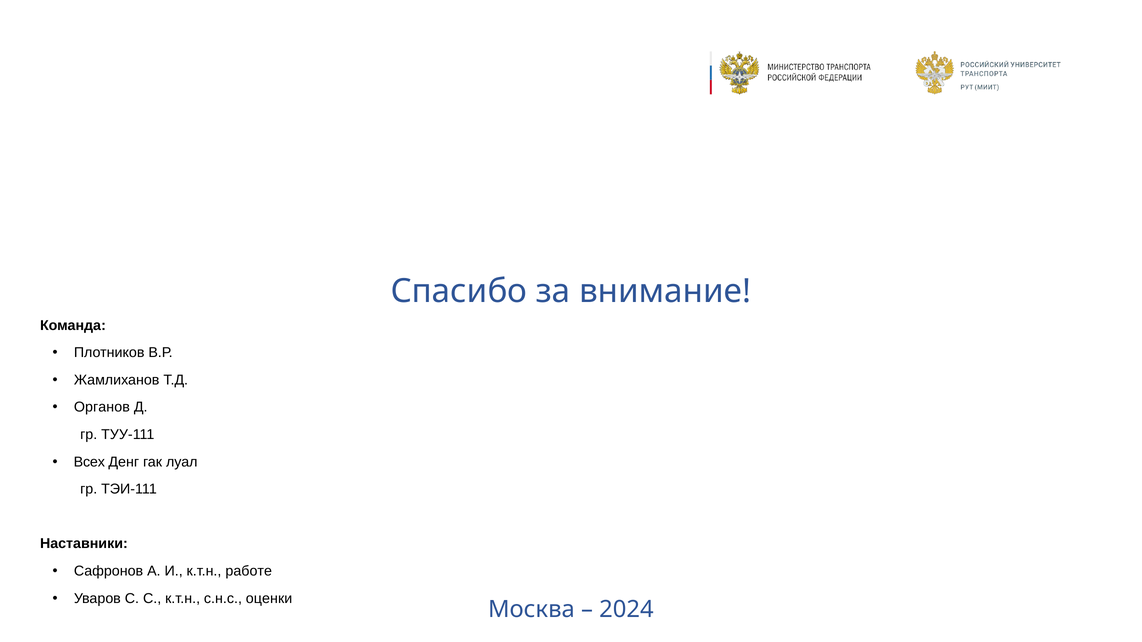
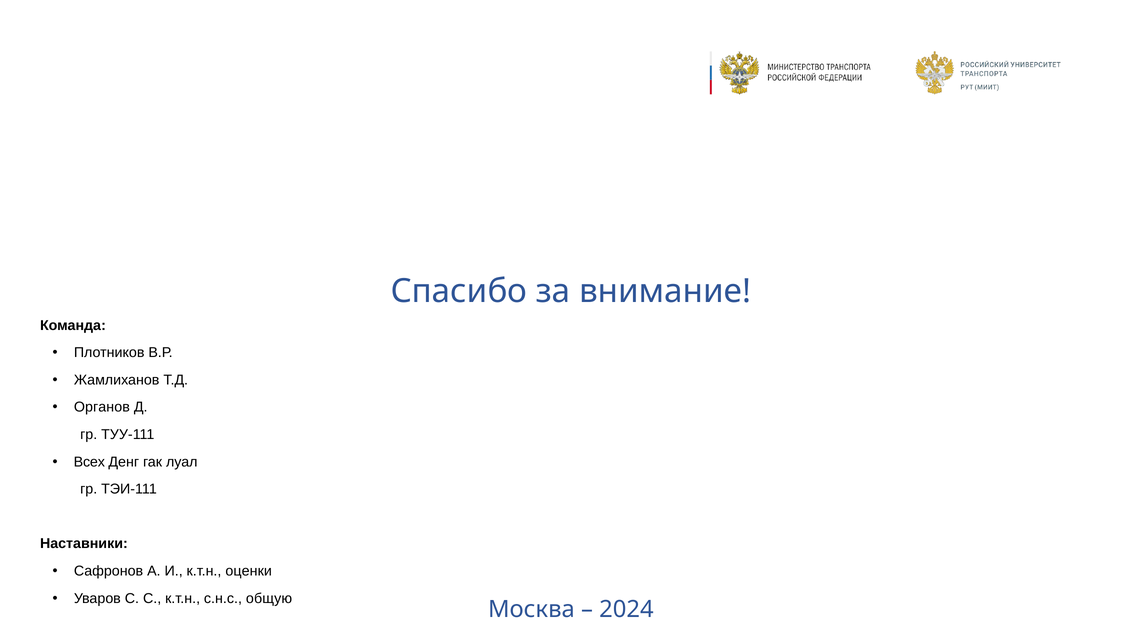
работе: работе -> оценки
оценки: оценки -> общую
